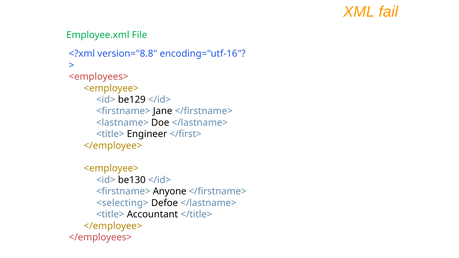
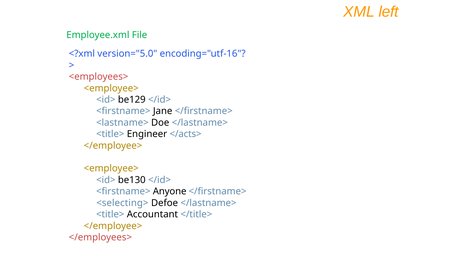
fail: fail -> left
version="8.8: version="8.8 -> version="5.0
</first>: </first> -> </acts>
